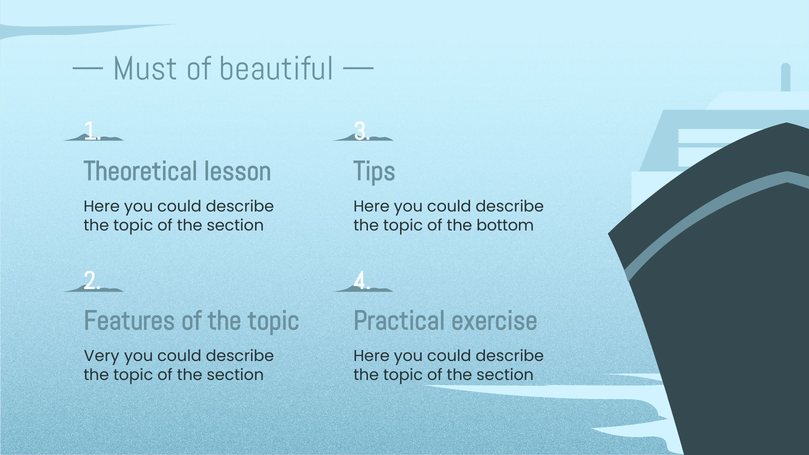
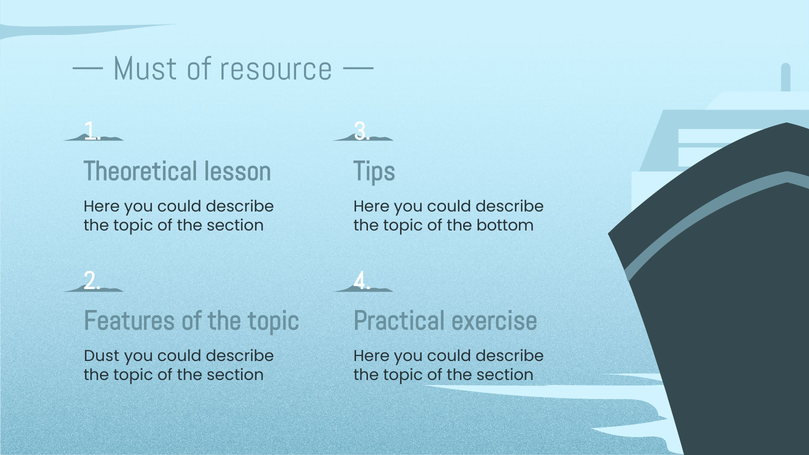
beautiful: beautiful -> resource
Very: Very -> Dust
